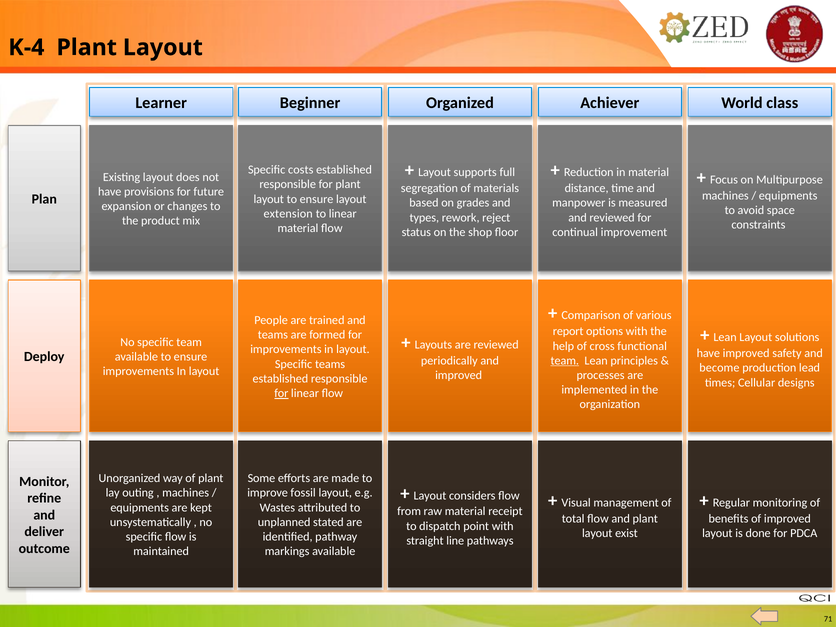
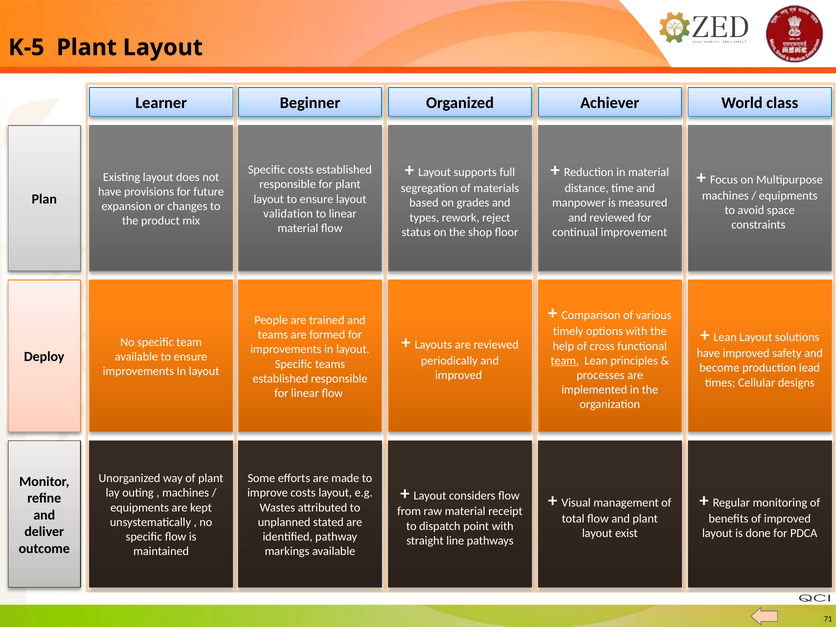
K-4: K-4 -> K-5
extension: extension -> validation
report: report -> timely
for at (281, 393) underline: present -> none
improve fossil: fossil -> costs
